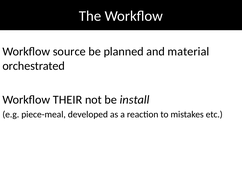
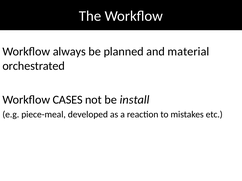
source: source -> always
THEIR: THEIR -> CASES
